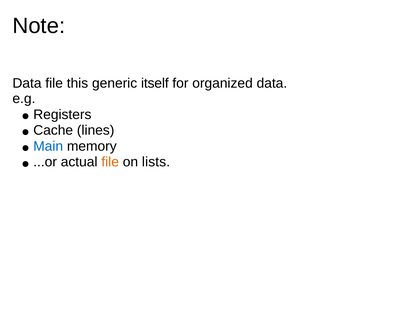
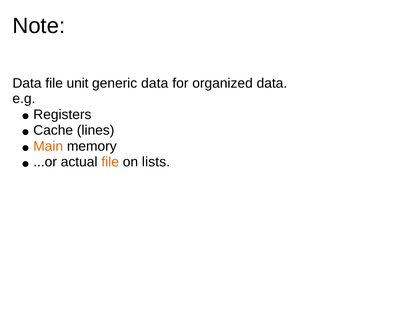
this: this -> unit
generic itself: itself -> data
Main colour: blue -> orange
